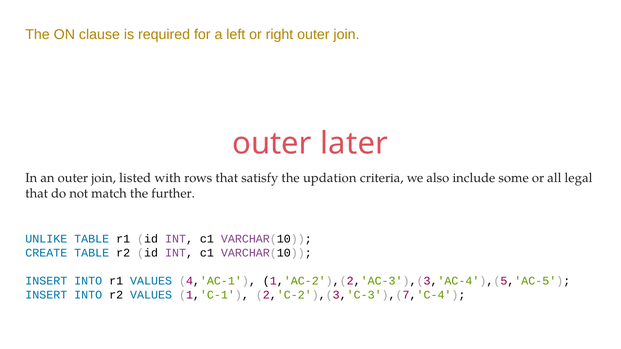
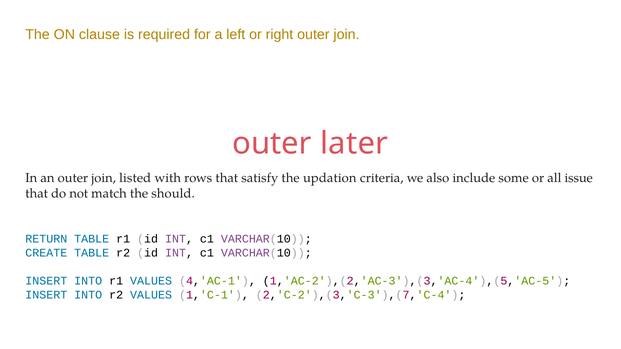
legal: legal -> issue
further: further -> should
UNLIKE: UNLIKE -> RETURN
